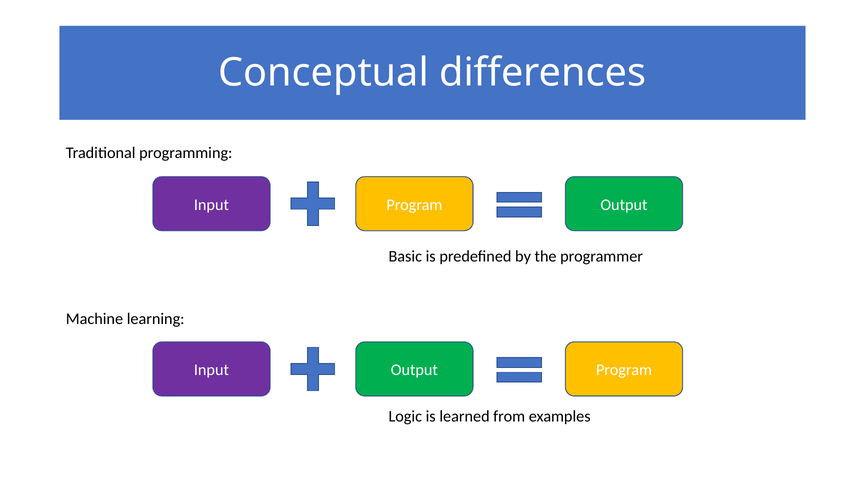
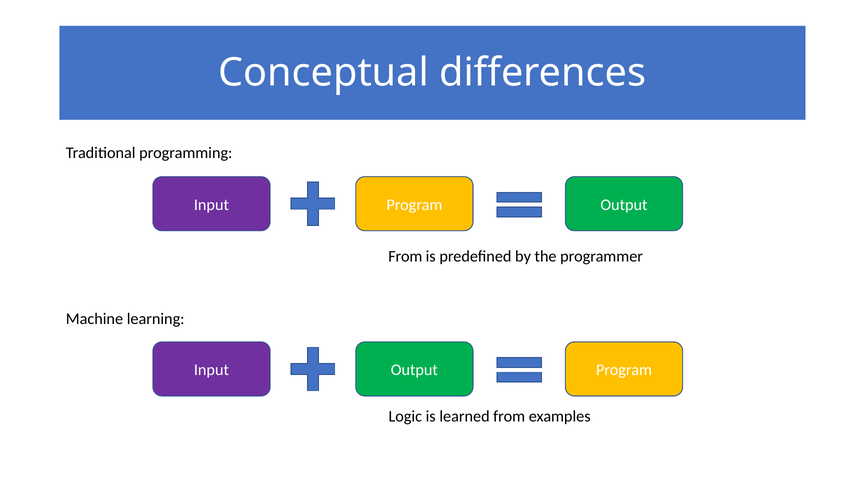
Basic at (405, 257): Basic -> From
